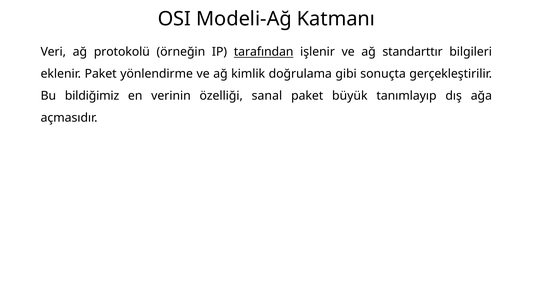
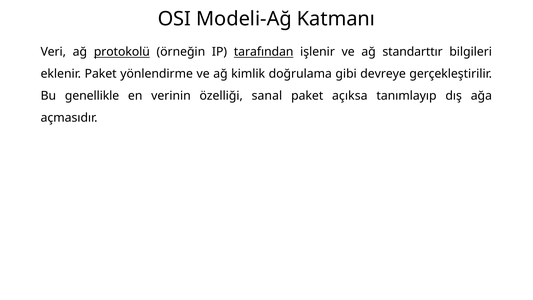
protokolü underline: none -> present
sonuçta: sonuçta -> devreye
bildiğimiz: bildiğimiz -> genellikle
büyük: büyük -> açıksa
